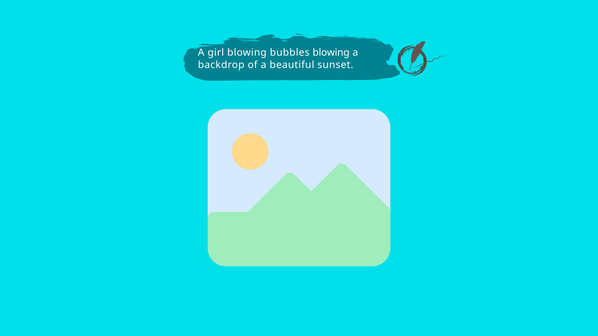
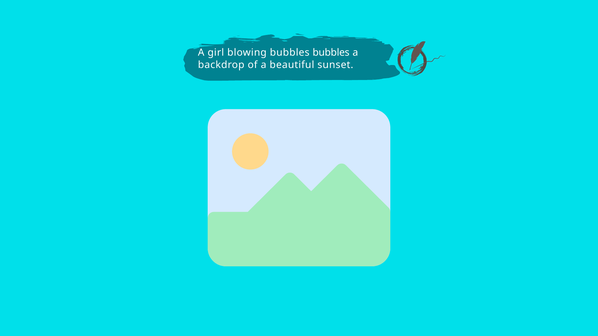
bubbles blowing: blowing -> bubbles
